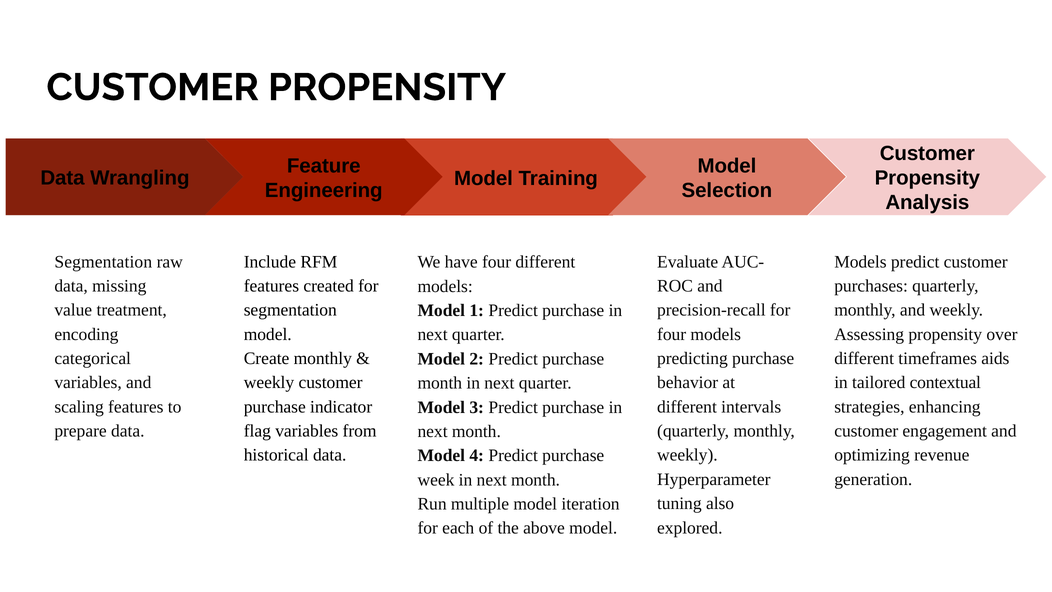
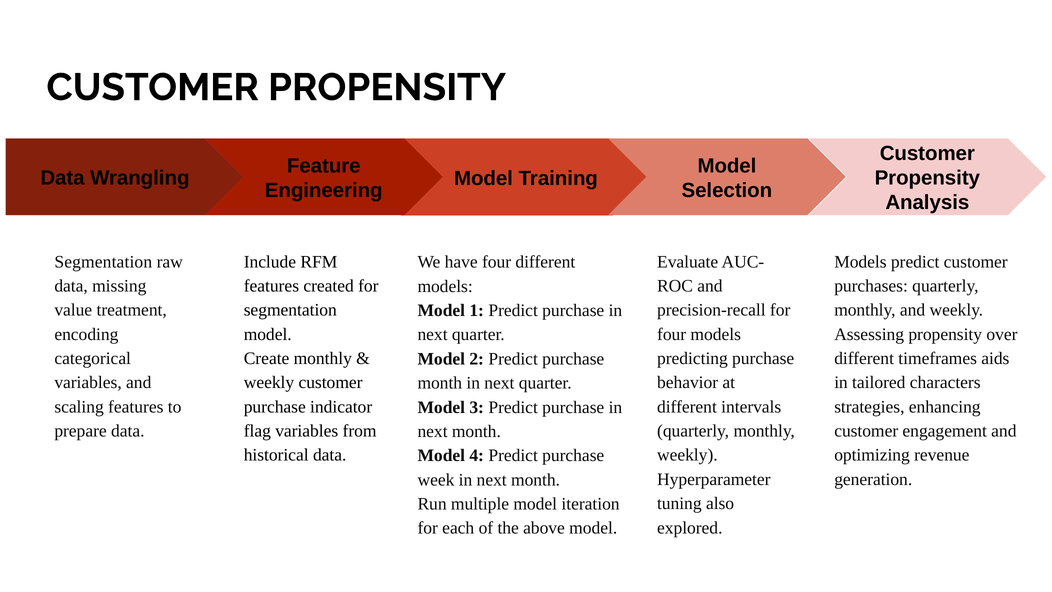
contextual: contextual -> characters
